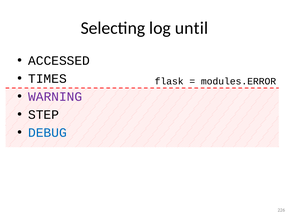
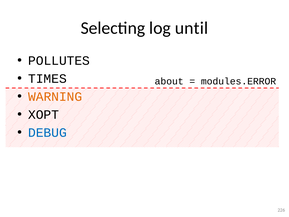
ACCESSED: ACCESSED -> POLLUTES
flask: flask -> about
WARNING colour: purple -> orange
STEP: STEP -> XOPT
